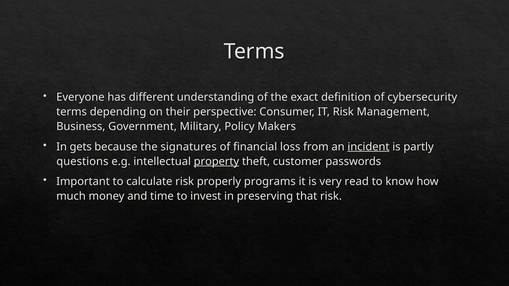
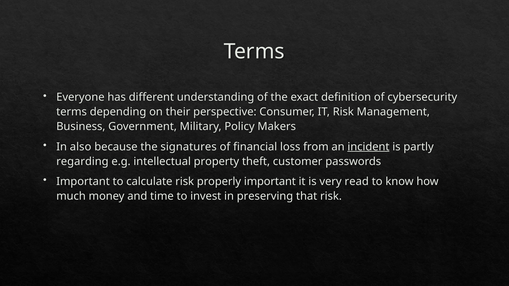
gets: gets -> also
questions: questions -> regarding
property underline: present -> none
properly programs: programs -> important
